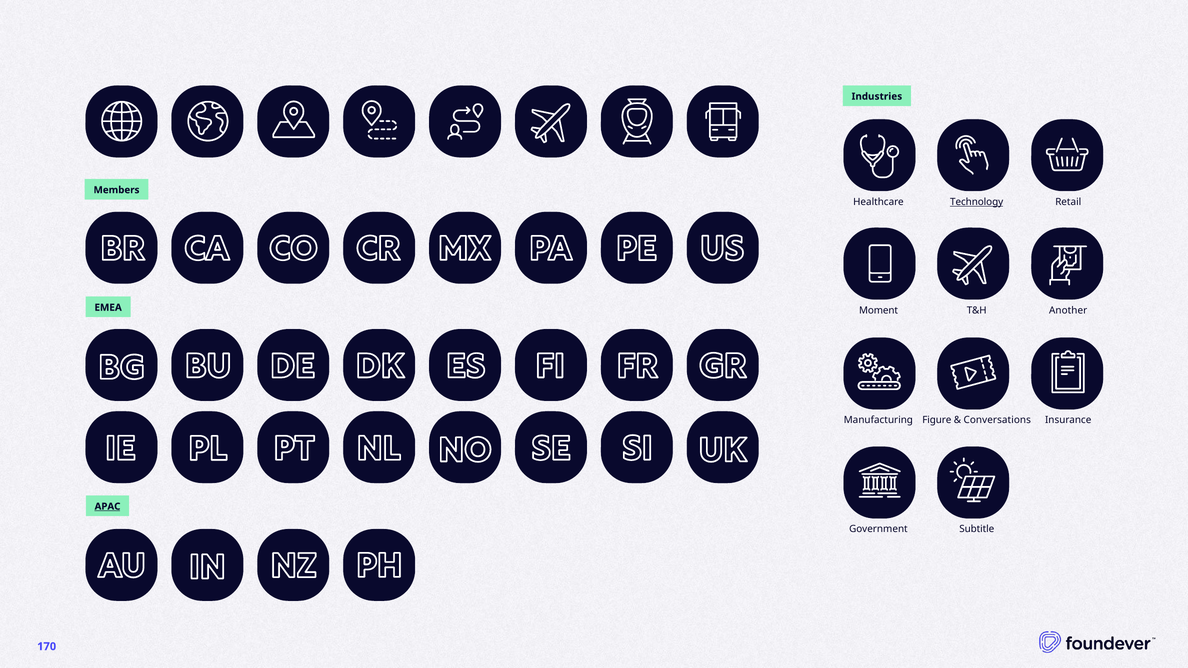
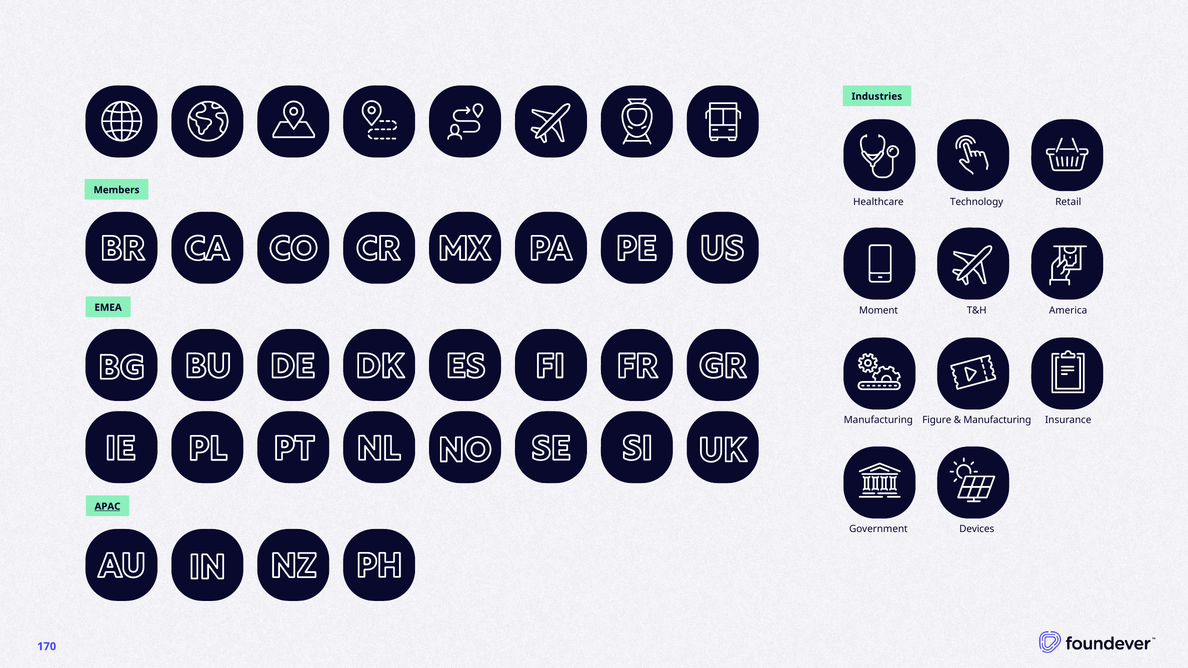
Technology underline: present -> none
Another: Another -> America
Conversations at (997, 420): Conversations -> Manufacturing
Subtitle: Subtitle -> Devices
